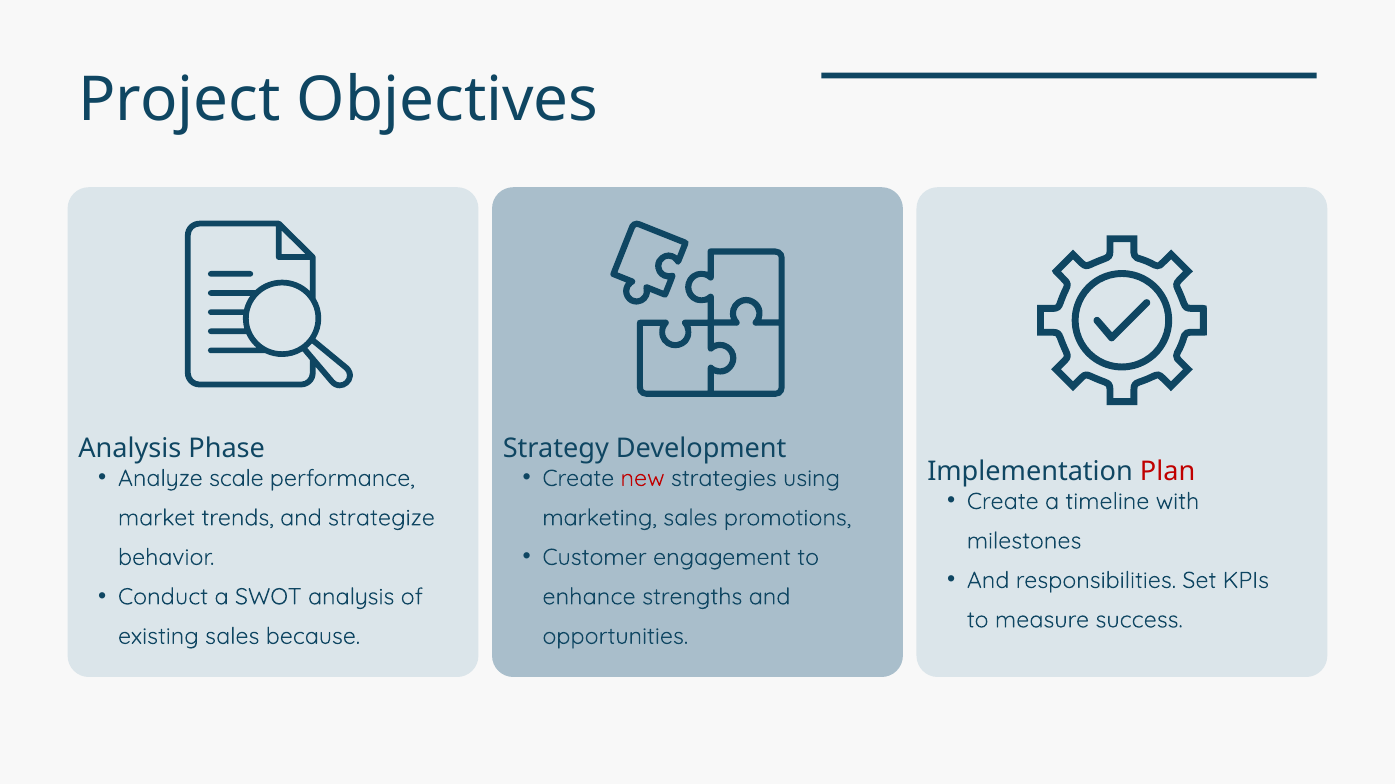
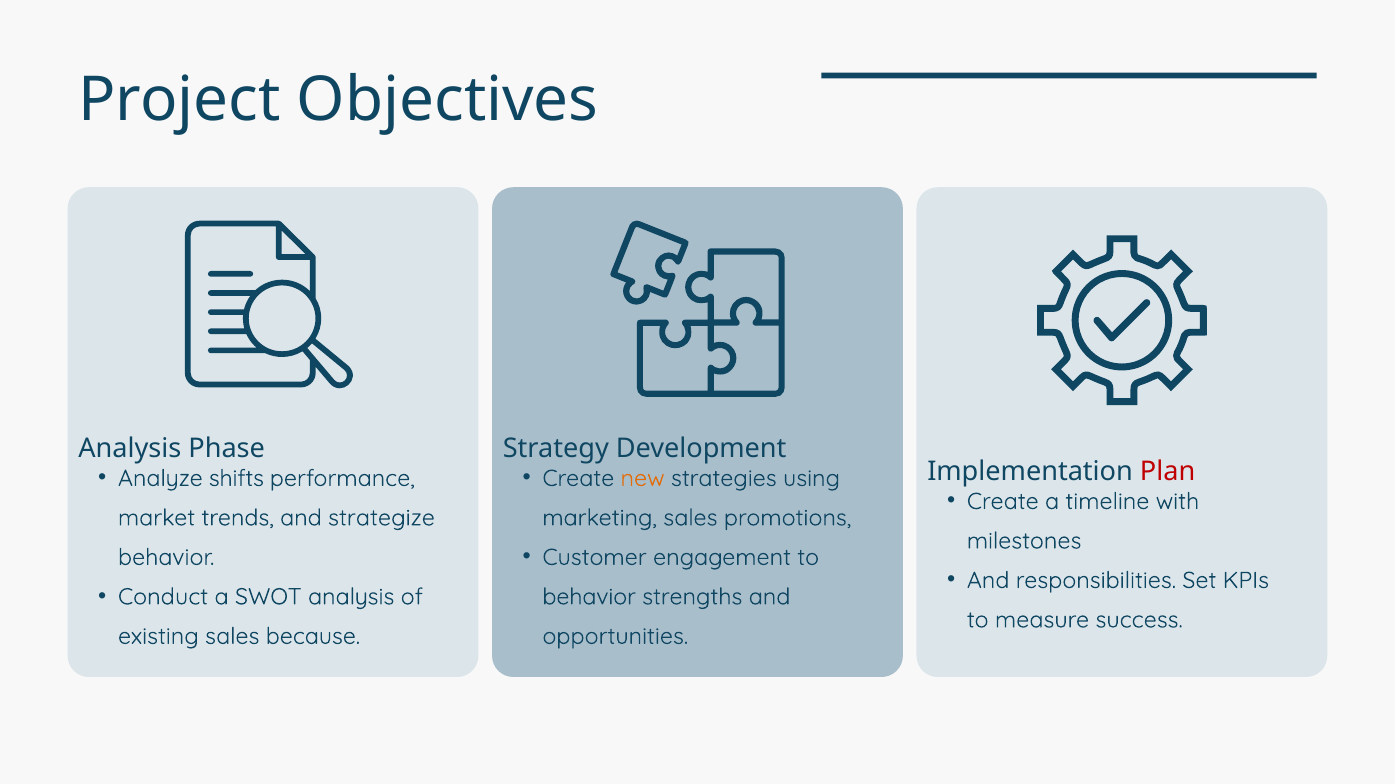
scale: scale -> shifts
new colour: red -> orange
enhance at (589, 597): enhance -> behavior
